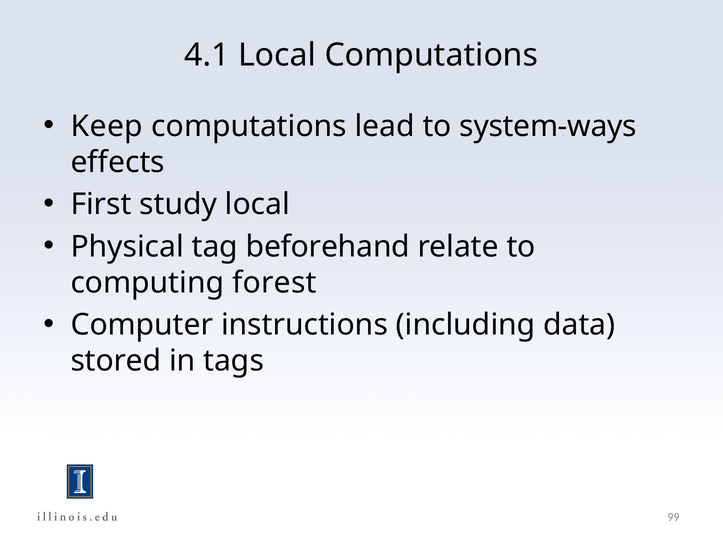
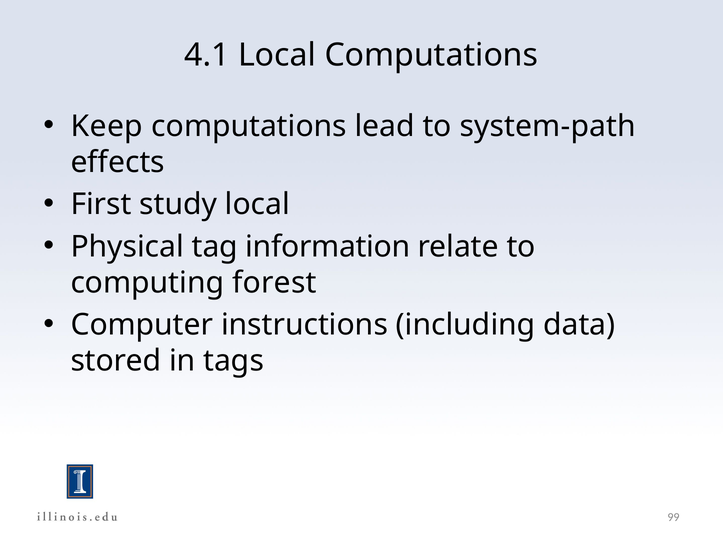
system-ways: system-ways -> system-path
beforehand: beforehand -> information
